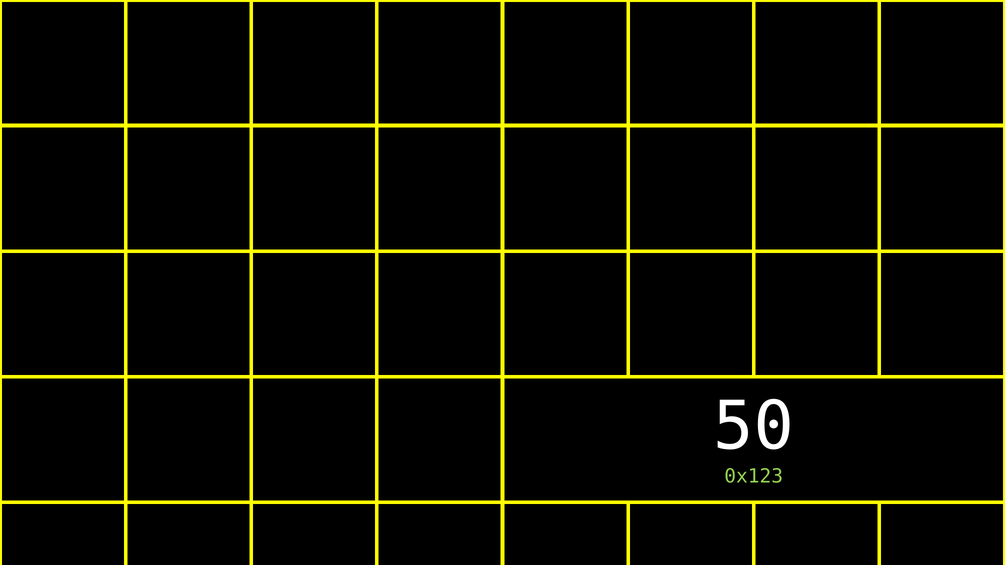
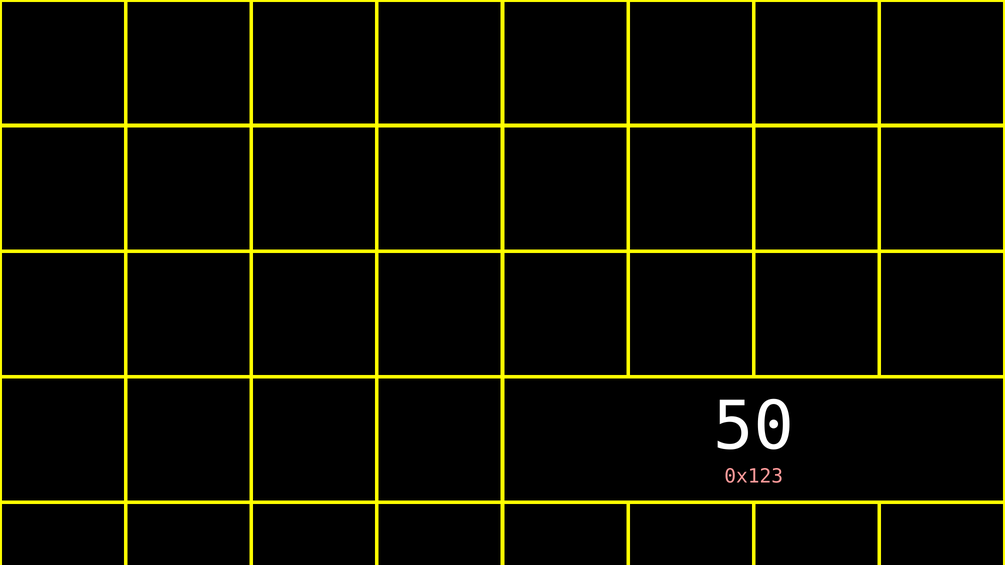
0x123 colour: light green -> pink
